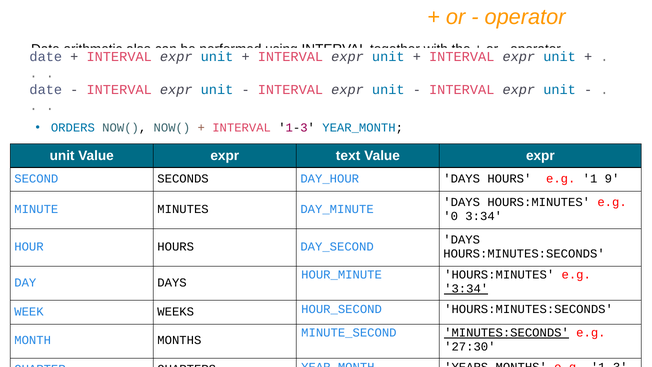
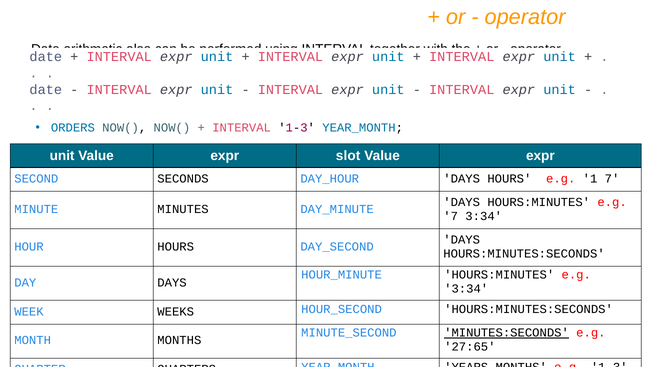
text: text -> slot
1 9: 9 -> 7
0 at (451, 216): 0 -> 7
3:34 at (466, 288) underline: present -> none
27:30: 27:30 -> 27:65
